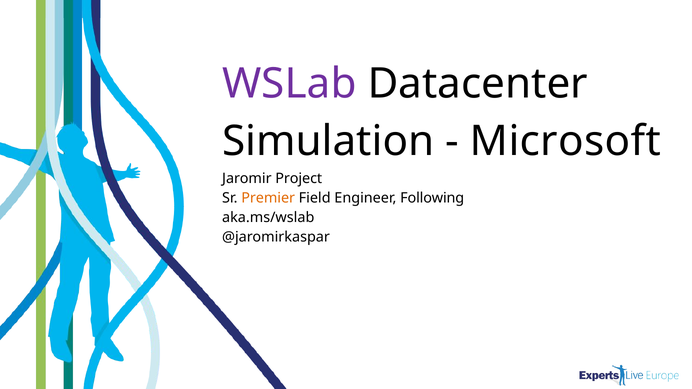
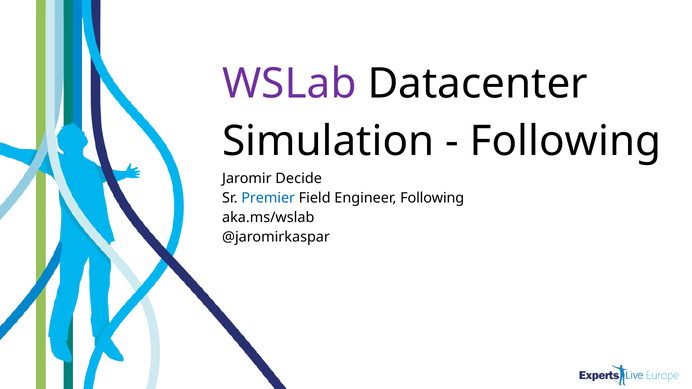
Microsoft at (565, 141): Microsoft -> Following
Project: Project -> Decide
Premier colour: orange -> blue
